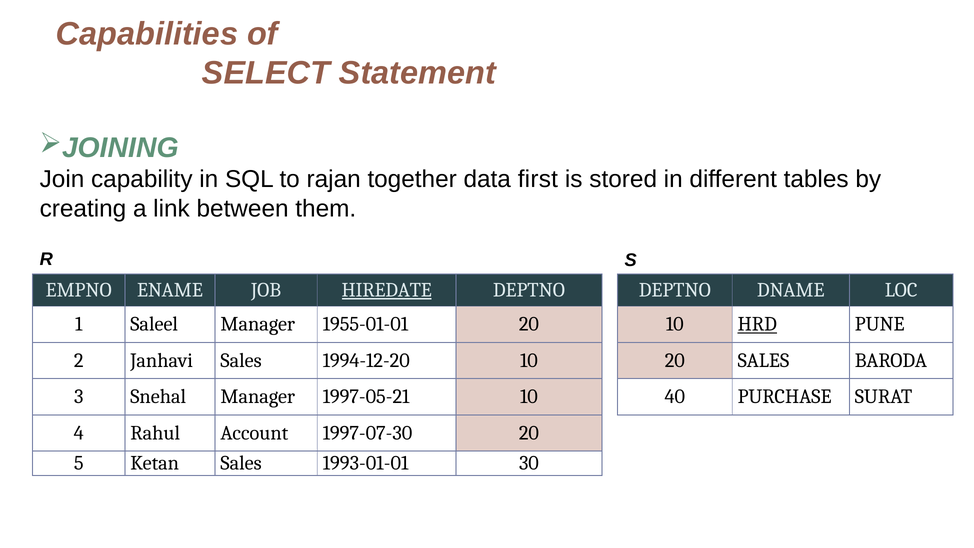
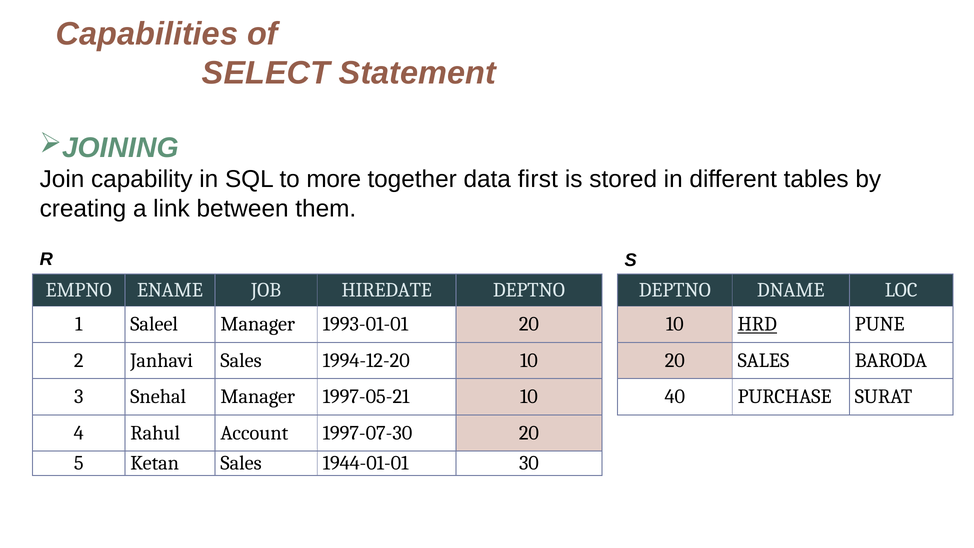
rajan: rajan -> more
HIREDATE underline: present -> none
1955-01-01: 1955-01-01 -> 1993-01-01
1993-01-01: 1993-01-01 -> 1944-01-01
